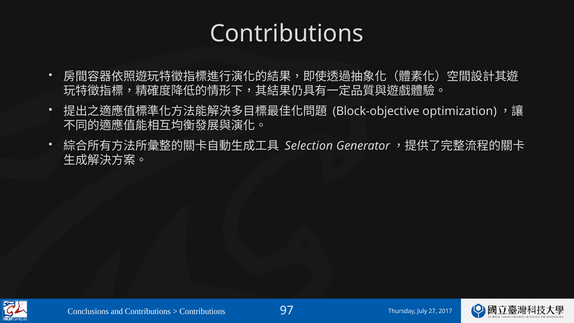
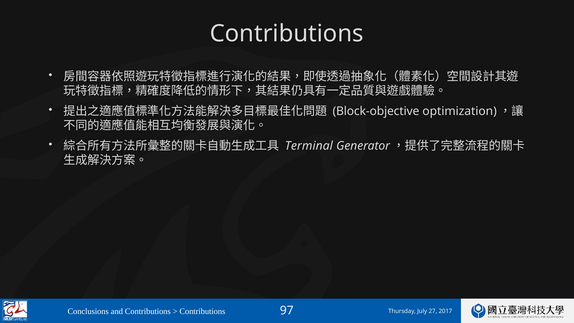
Selection: Selection -> Terminal
